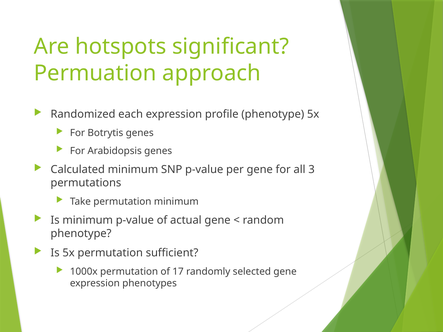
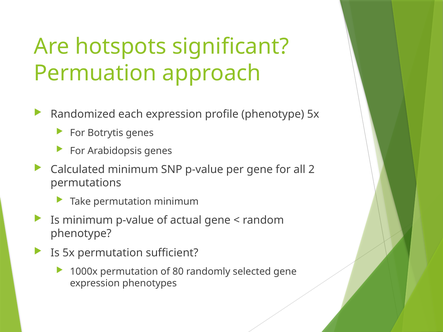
3: 3 -> 2
17: 17 -> 80
